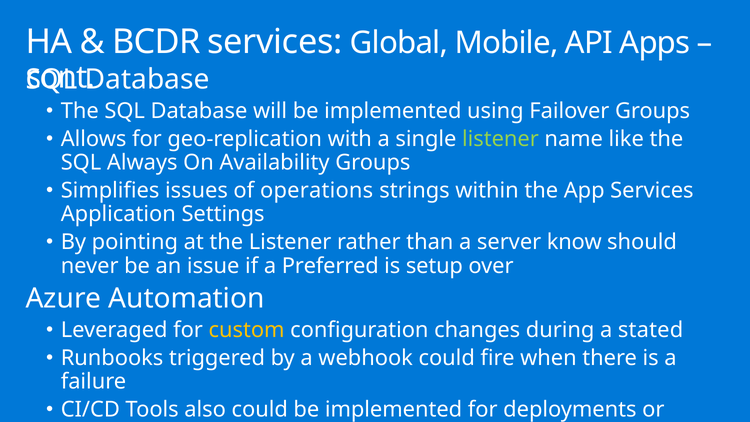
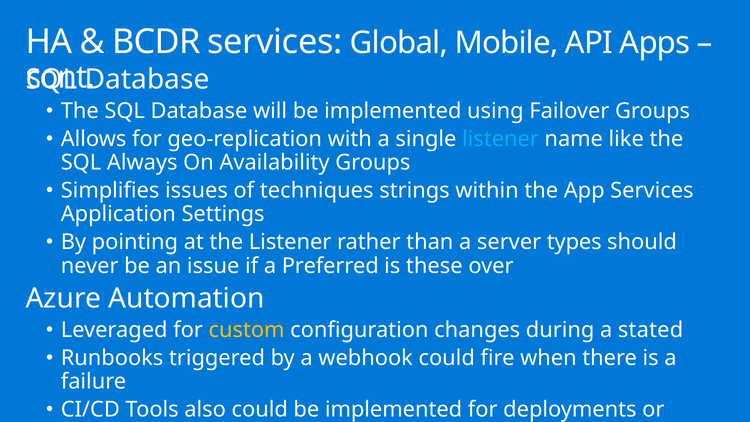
listener at (500, 139) colour: light green -> light blue
operations: operations -> techniques
know: know -> types
setup: setup -> these
